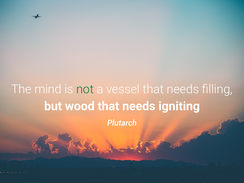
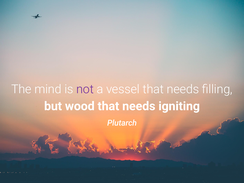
not colour: green -> purple
